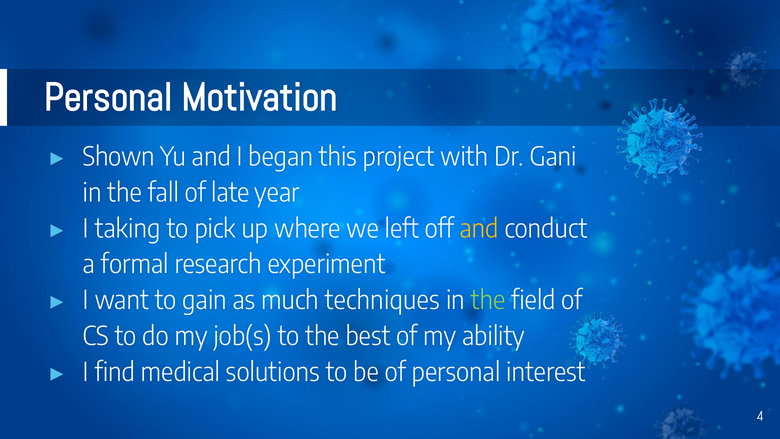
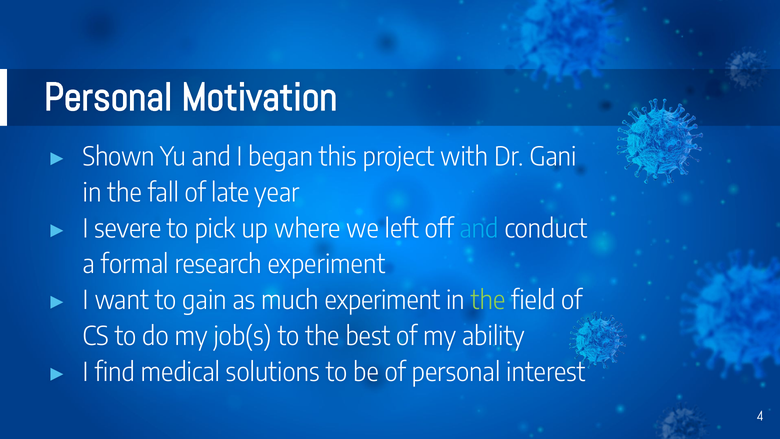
taking: taking -> severe
and at (479, 229) colour: yellow -> light blue
much techniques: techniques -> experiment
